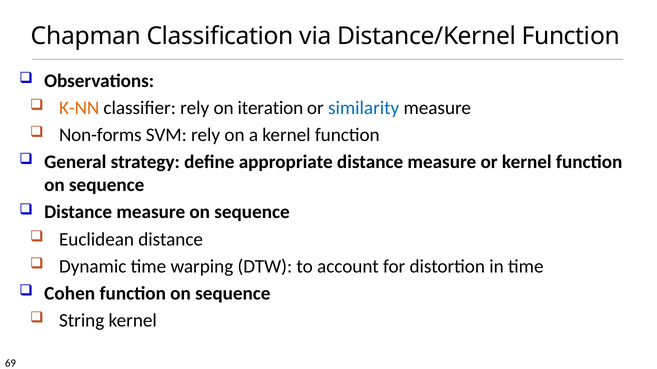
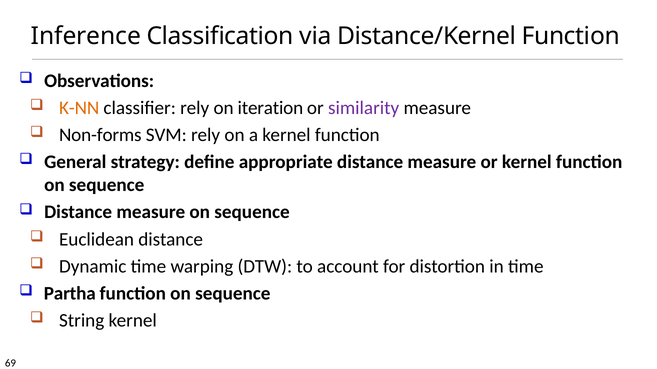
Chapman: Chapman -> Inference
similarity colour: blue -> purple
Cohen: Cohen -> Partha
